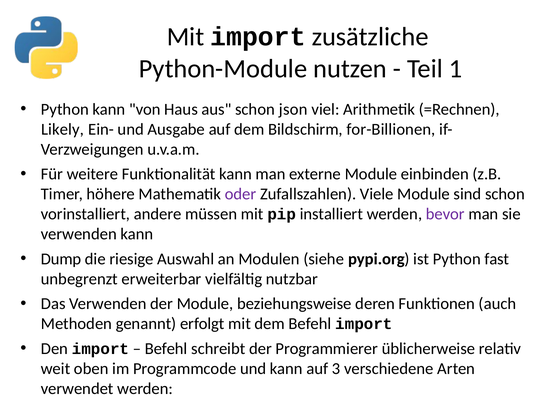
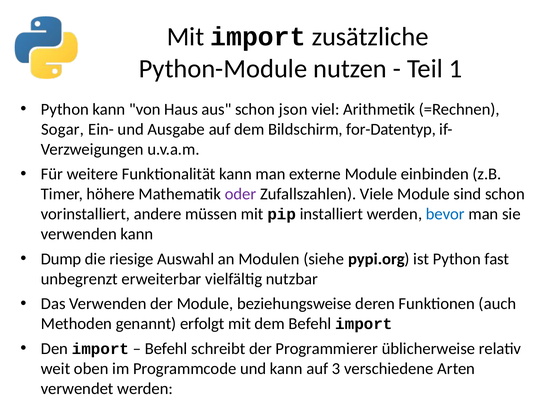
Likely: Likely -> Sogar
for-Billionen: for-Billionen -> for-Datentyp
bevor colour: purple -> blue
